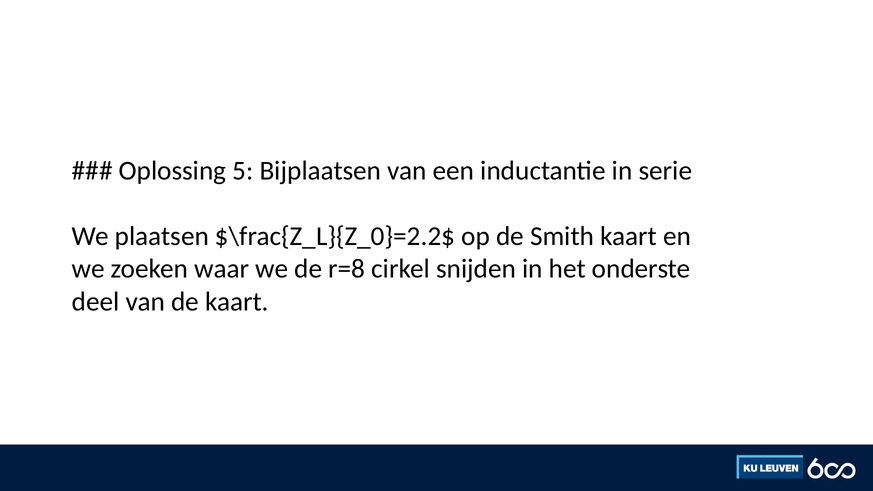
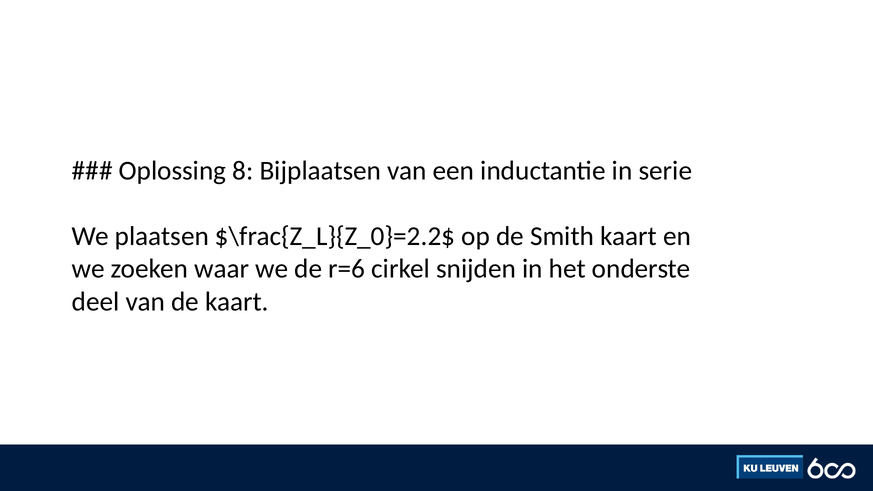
5: 5 -> 8
r=8: r=8 -> r=6
